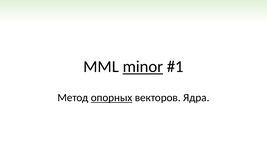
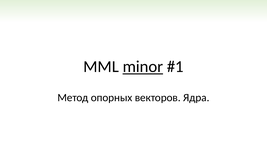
опорных underline: present -> none
